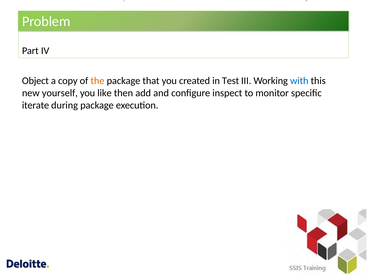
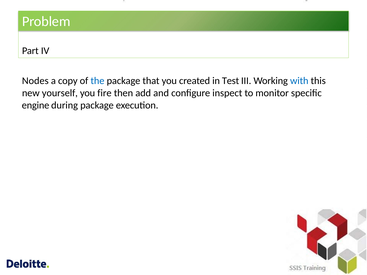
Object: Object -> Nodes
the colour: orange -> blue
like: like -> fire
iterate: iterate -> engine
